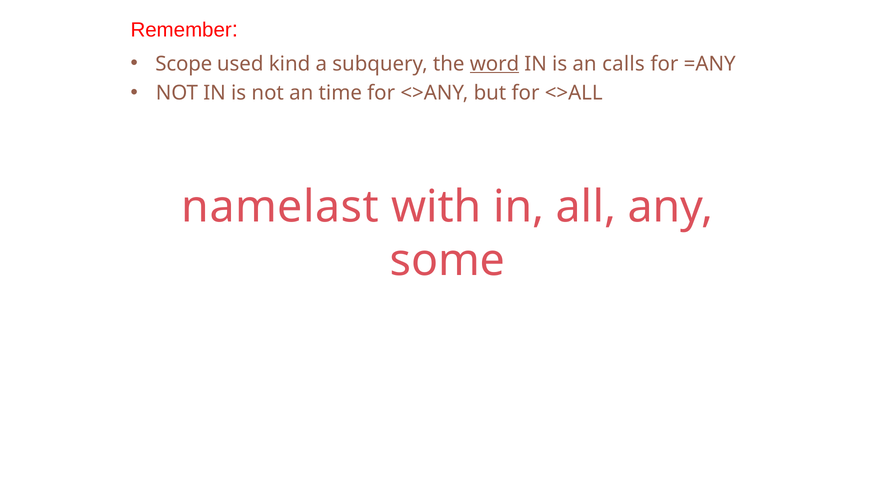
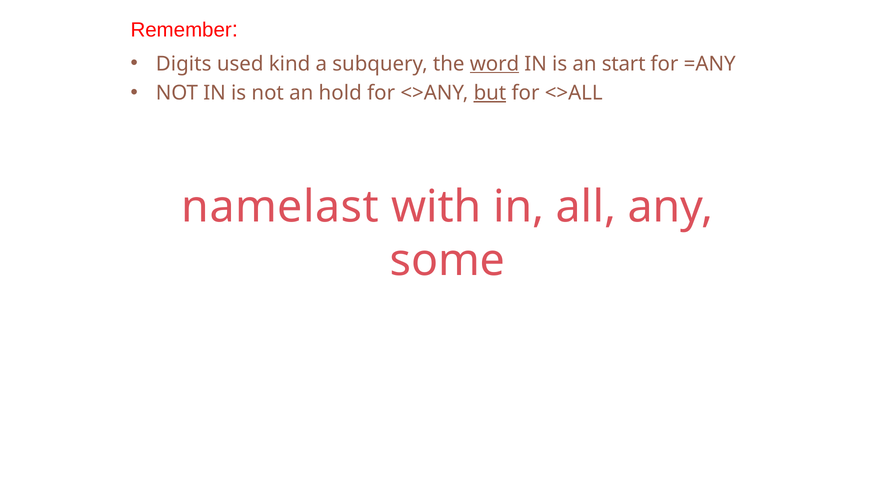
Scope: Scope -> Digits
calls: calls -> start
time: time -> hold
but underline: none -> present
